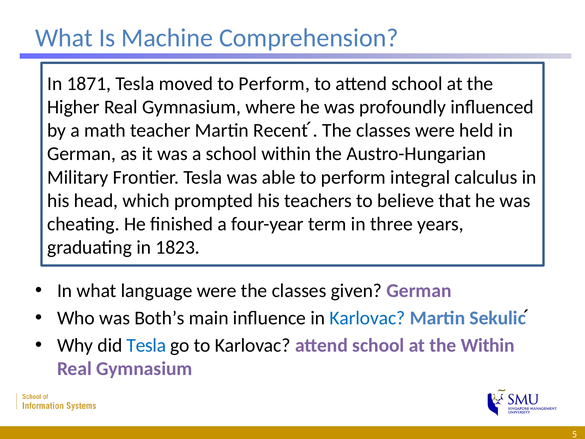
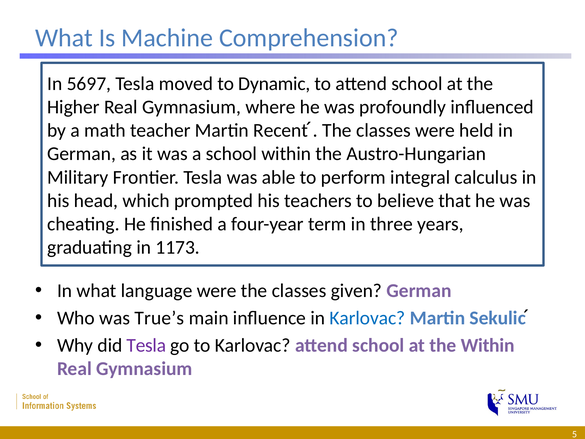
1871: 1871 -> 5697
moved to Perform: Perform -> Dynamic
1823: 1823 -> 1173
Both’s: Both’s -> True’s
Tesla at (146, 345) colour: blue -> purple
